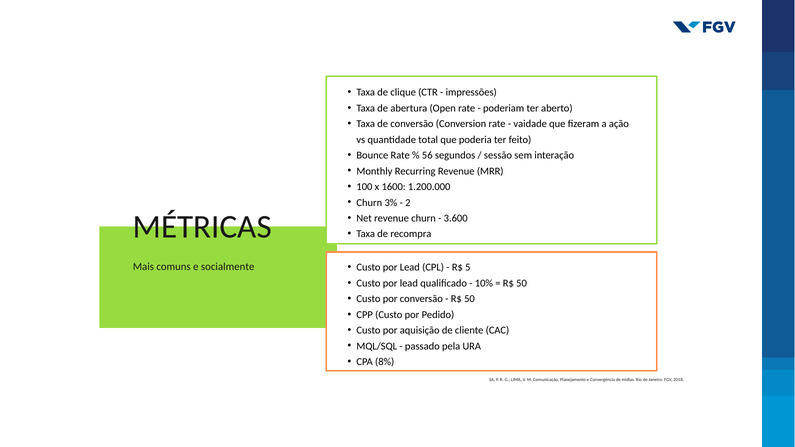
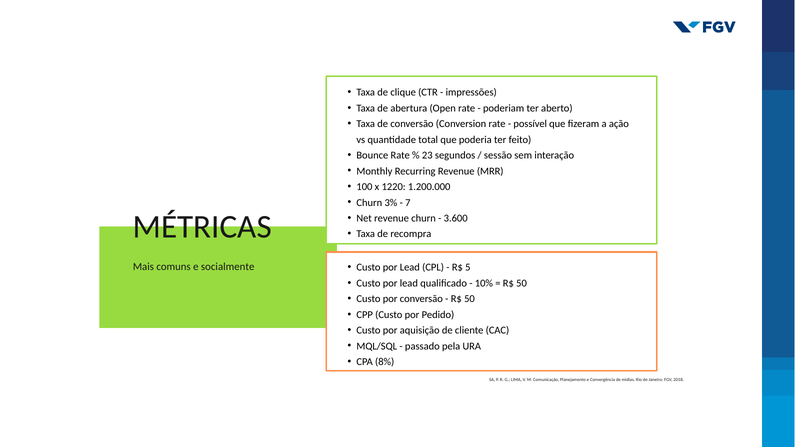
vaidade: vaidade -> possível
56: 56 -> 23
1600: 1600 -> 1220
2: 2 -> 7
